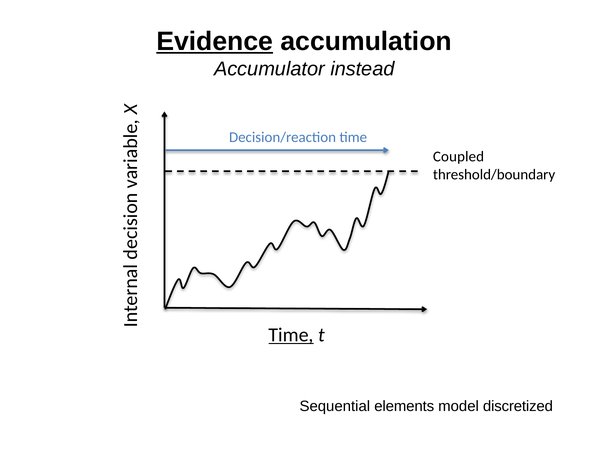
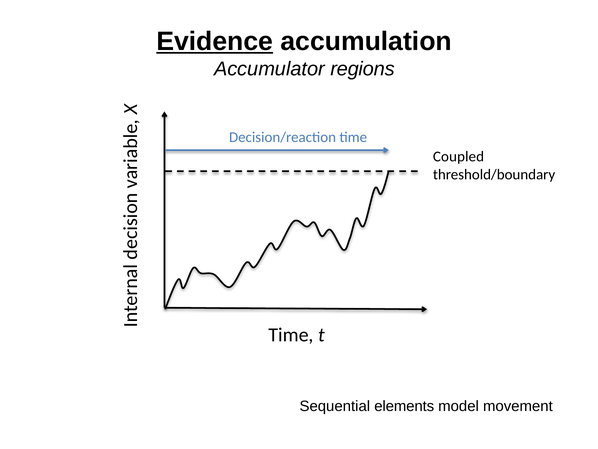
instead: instead -> regions
Time at (291, 335) underline: present -> none
discretized: discretized -> movement
